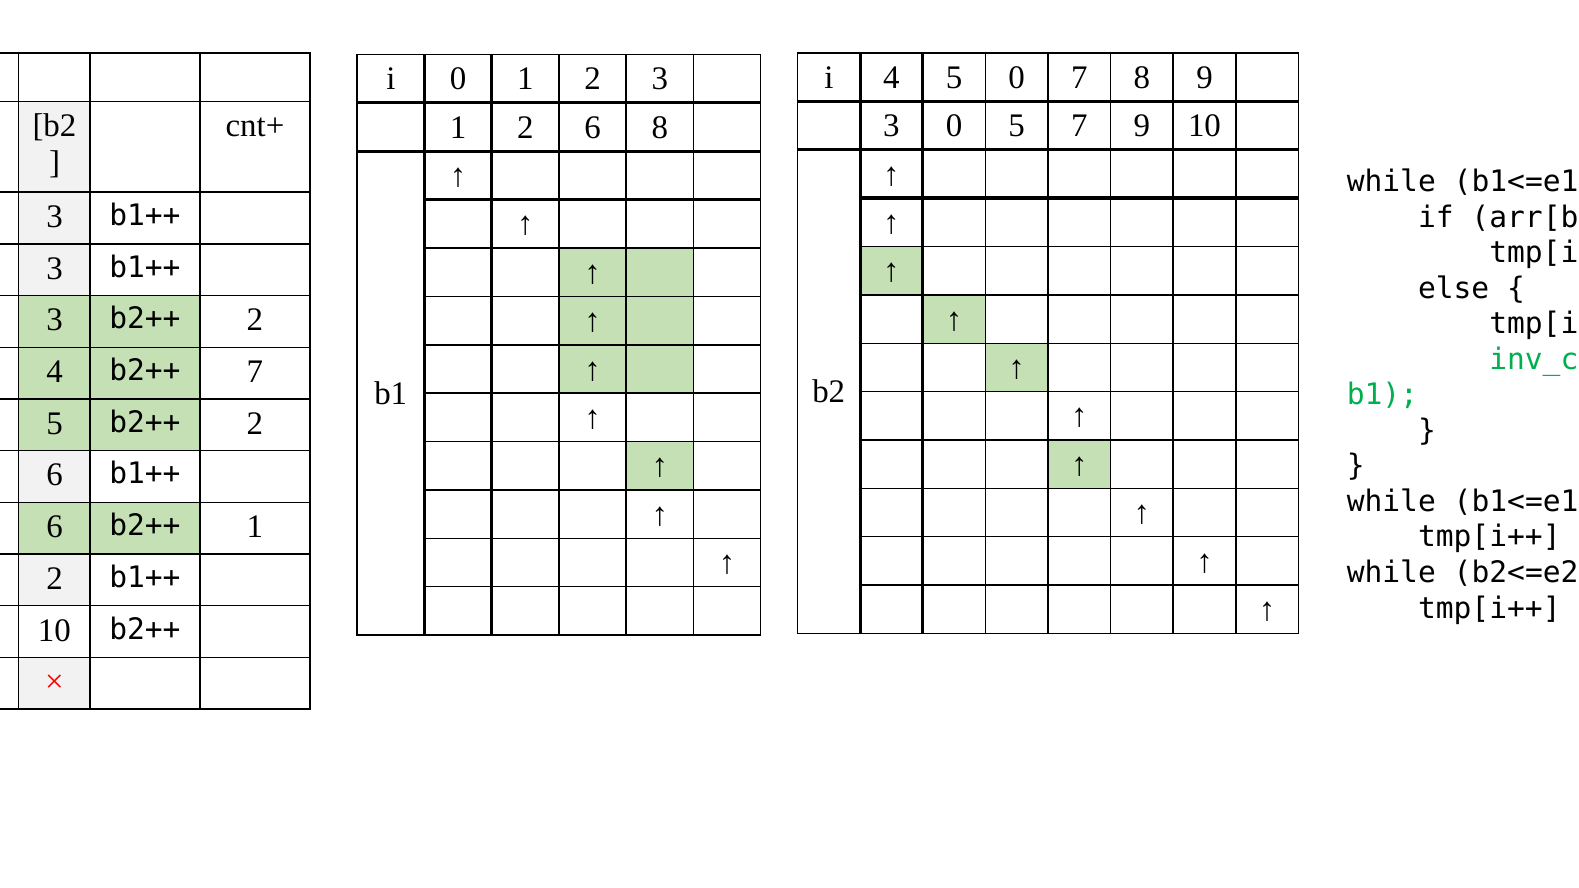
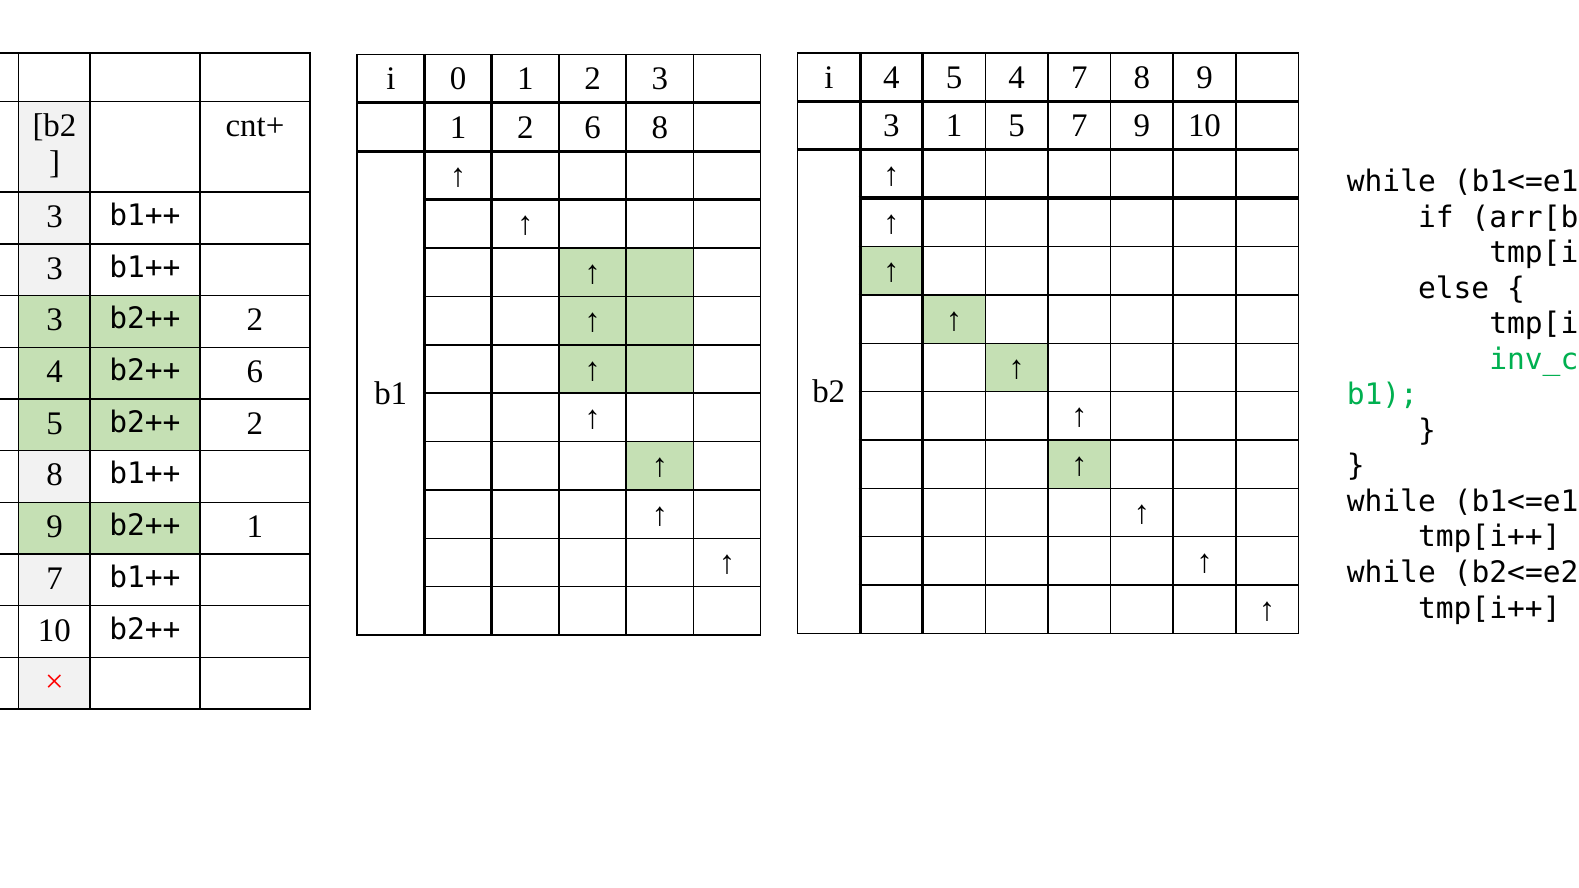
4 5 0: 0 -> 4
0 at (954, 126): 0 -> 1
b2++ 7: 7 -> 6
6 at (54, 475): 6 -> 8
6 at (54, 527): 6 -> 9
2 at (54, 579): 2 -> 7
